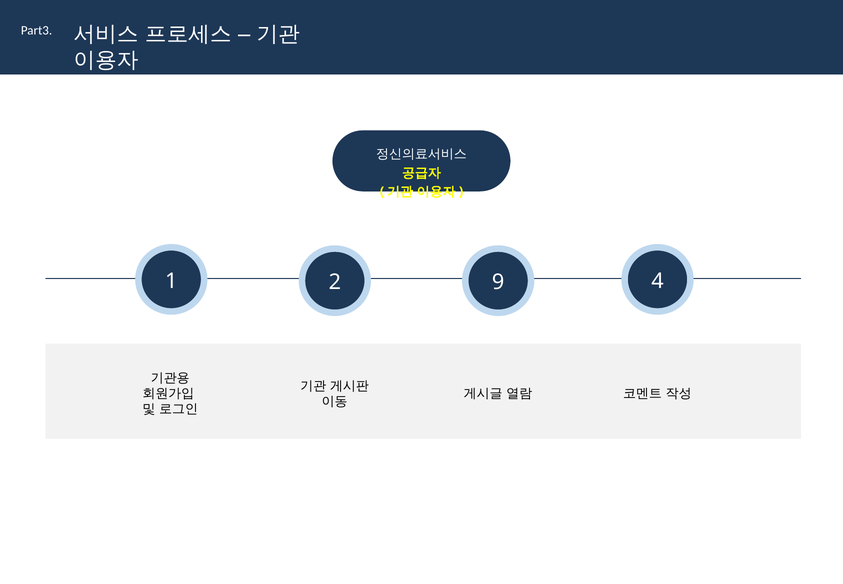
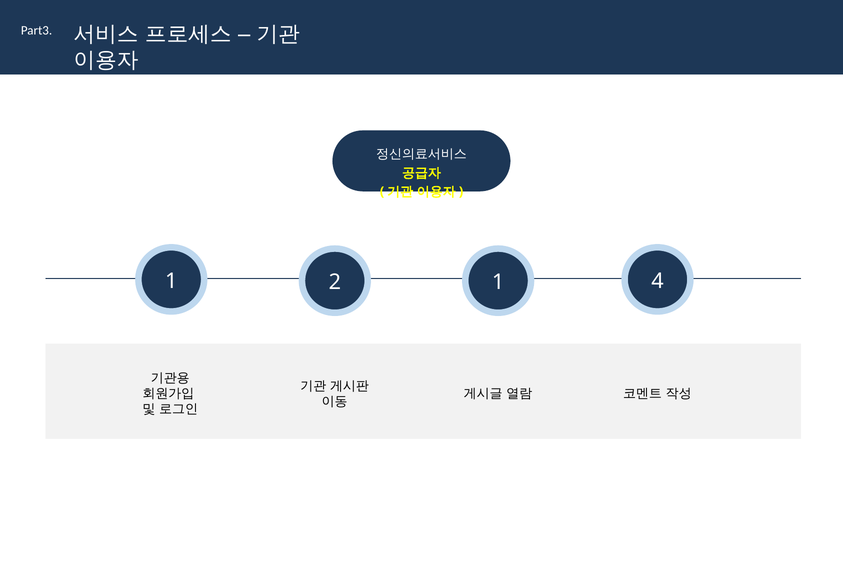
2 9: 9 -> 1
